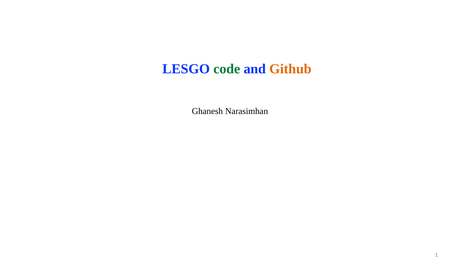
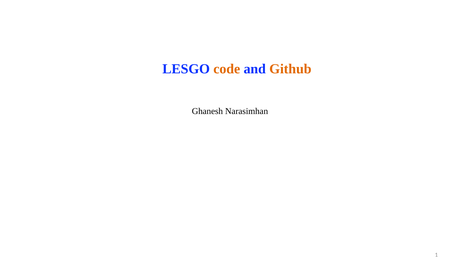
code colour: green -> orange
